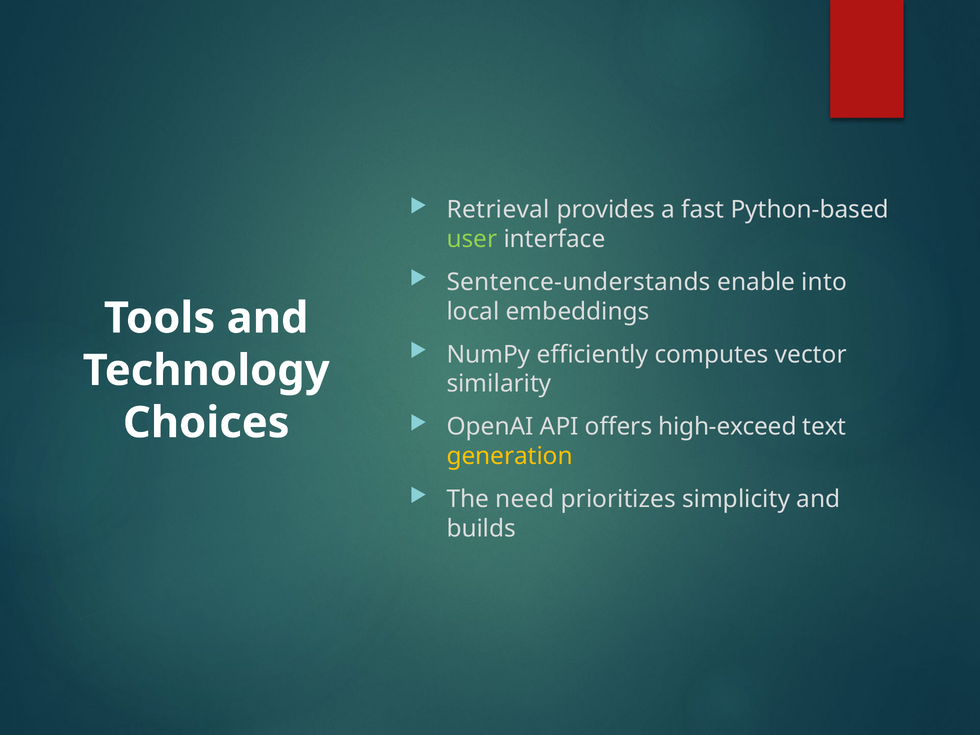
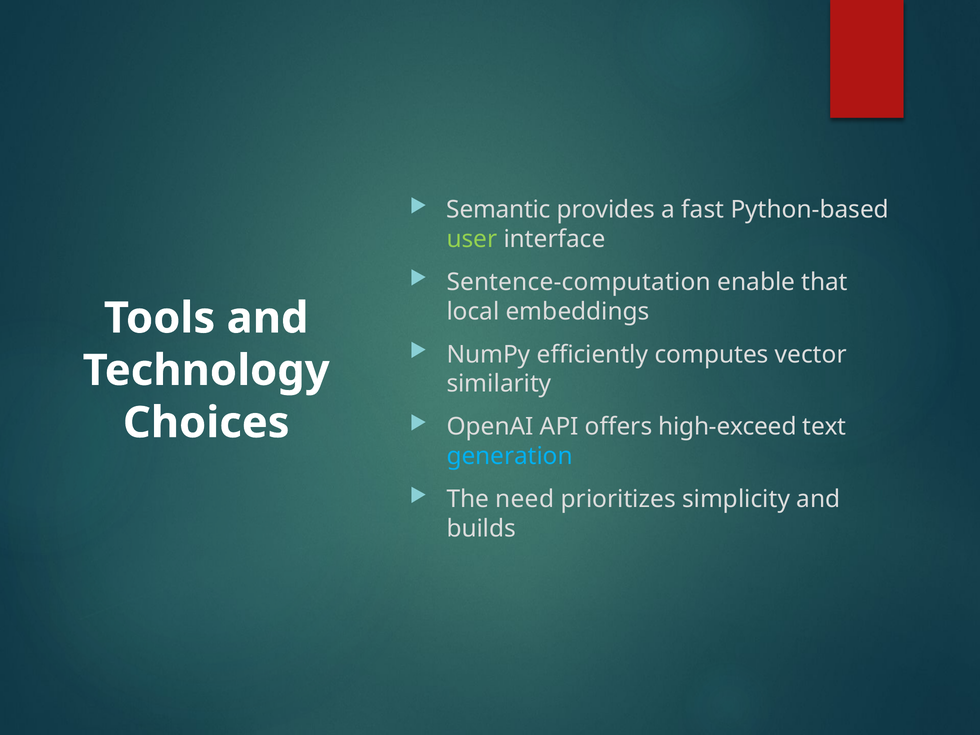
Retrieval: Retrieval -> Semantic
Sentence-understands: Sentence-understands -> Sentence-computation
into: into -> that
generation colour: yellow -> light blue
